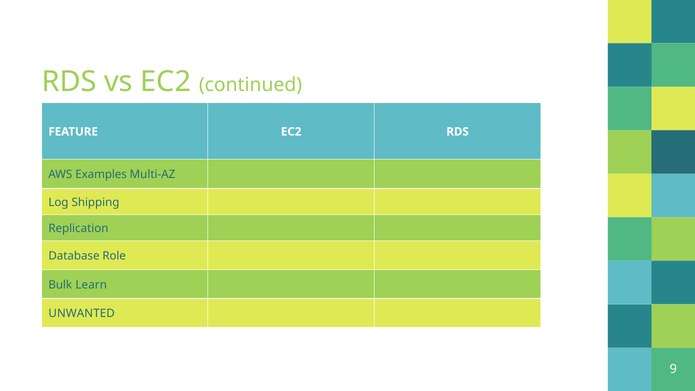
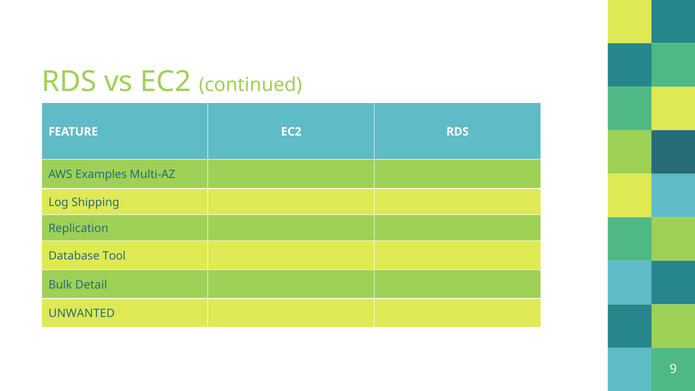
Role: Role -> Tool
Learn: Learn -> Detail
